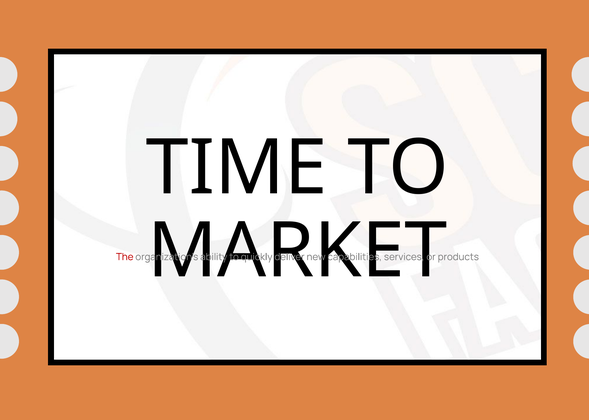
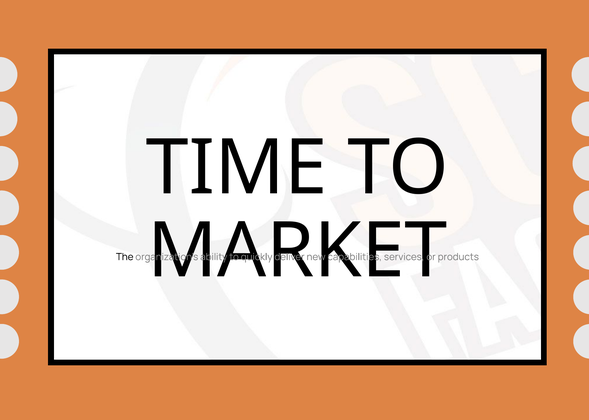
The colour: red -> black
